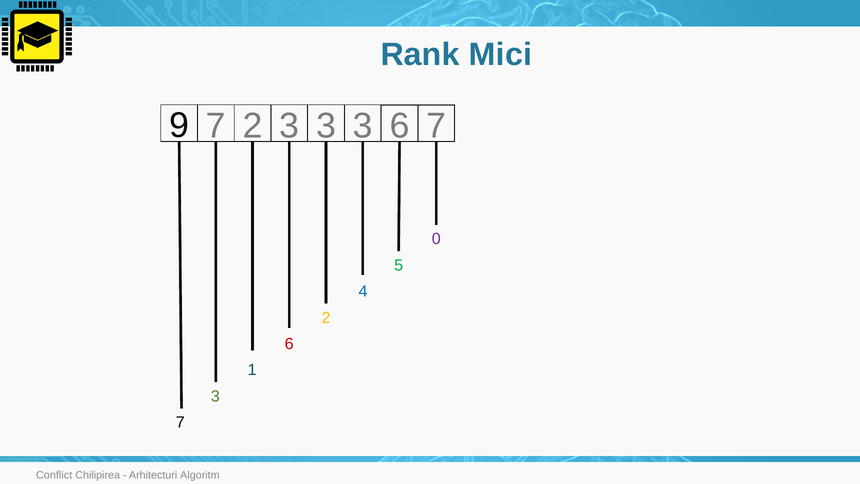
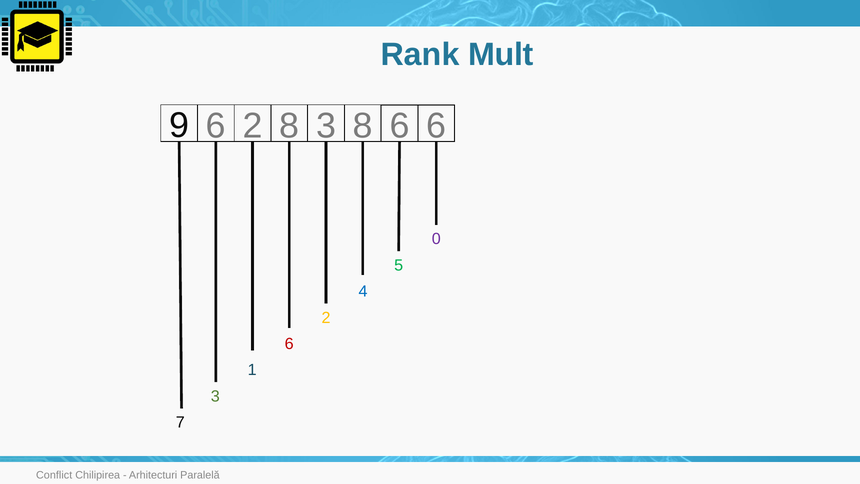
Mici: Mici -> Mult
9 7: 7 -> 6
2 3: 3 -> 8
3 at (363, 126): 3 -> 8
6 7: 7 -> 6
Algoritm: Algoritm -> Paralelă
